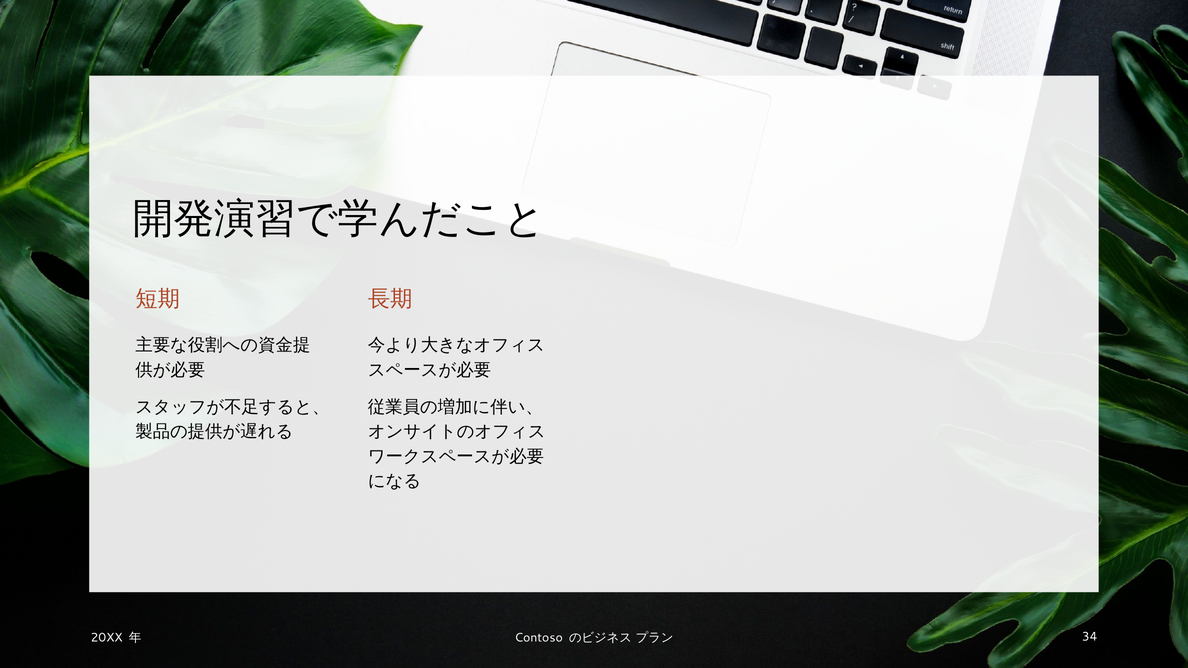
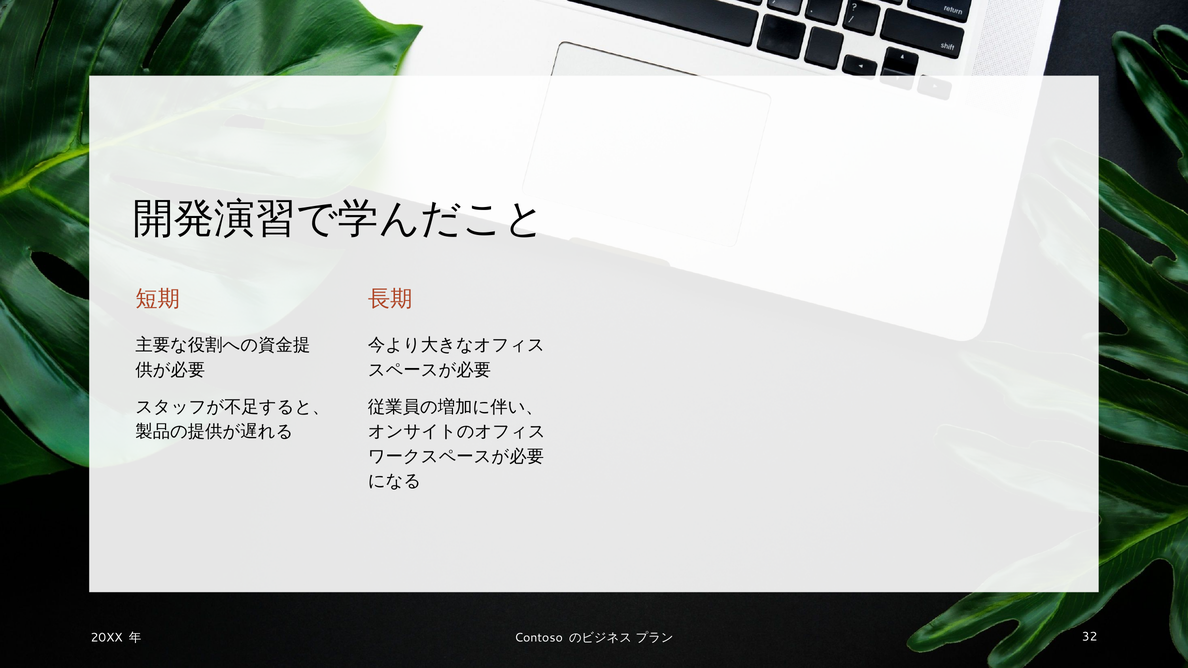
34: 34 -> 32
